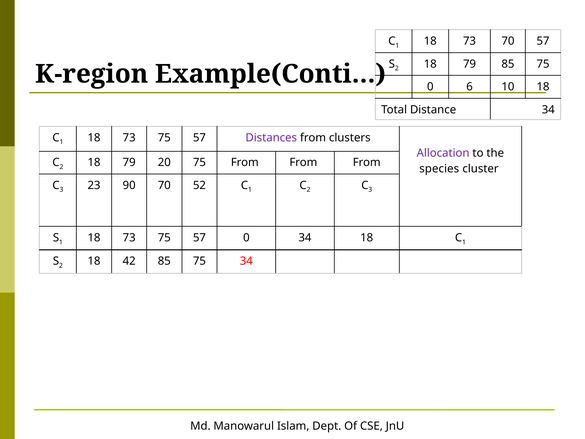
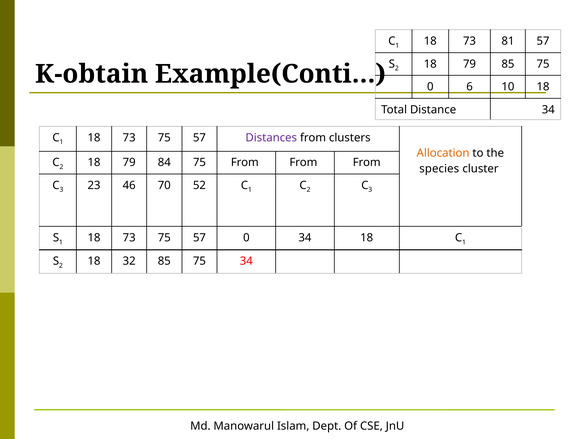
73 70: 70 -> 81
K-region: K-region -> K-obtain
Allocation colour: purple -> orange
20: 20 -> 84
90: 90 -> 46
42: 42 -> 32
